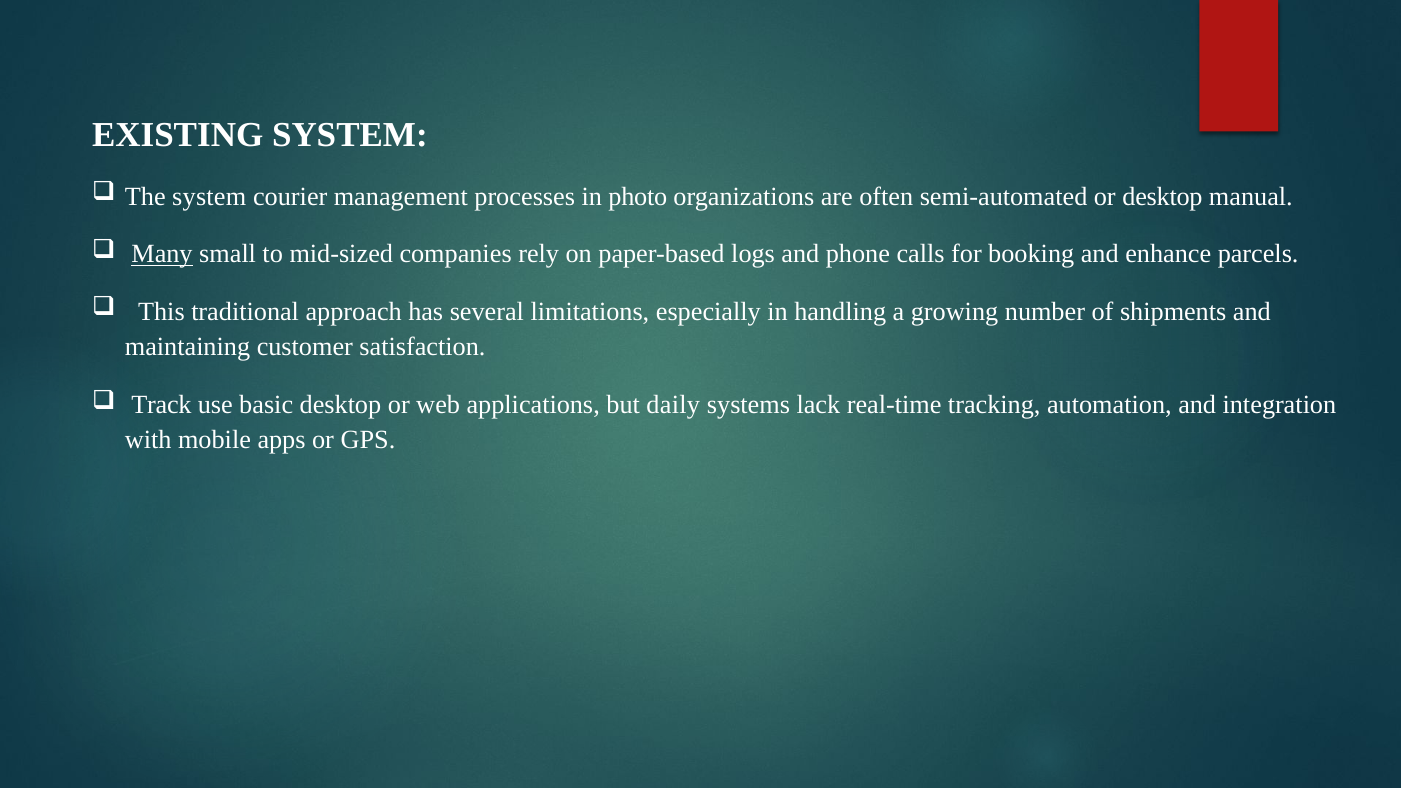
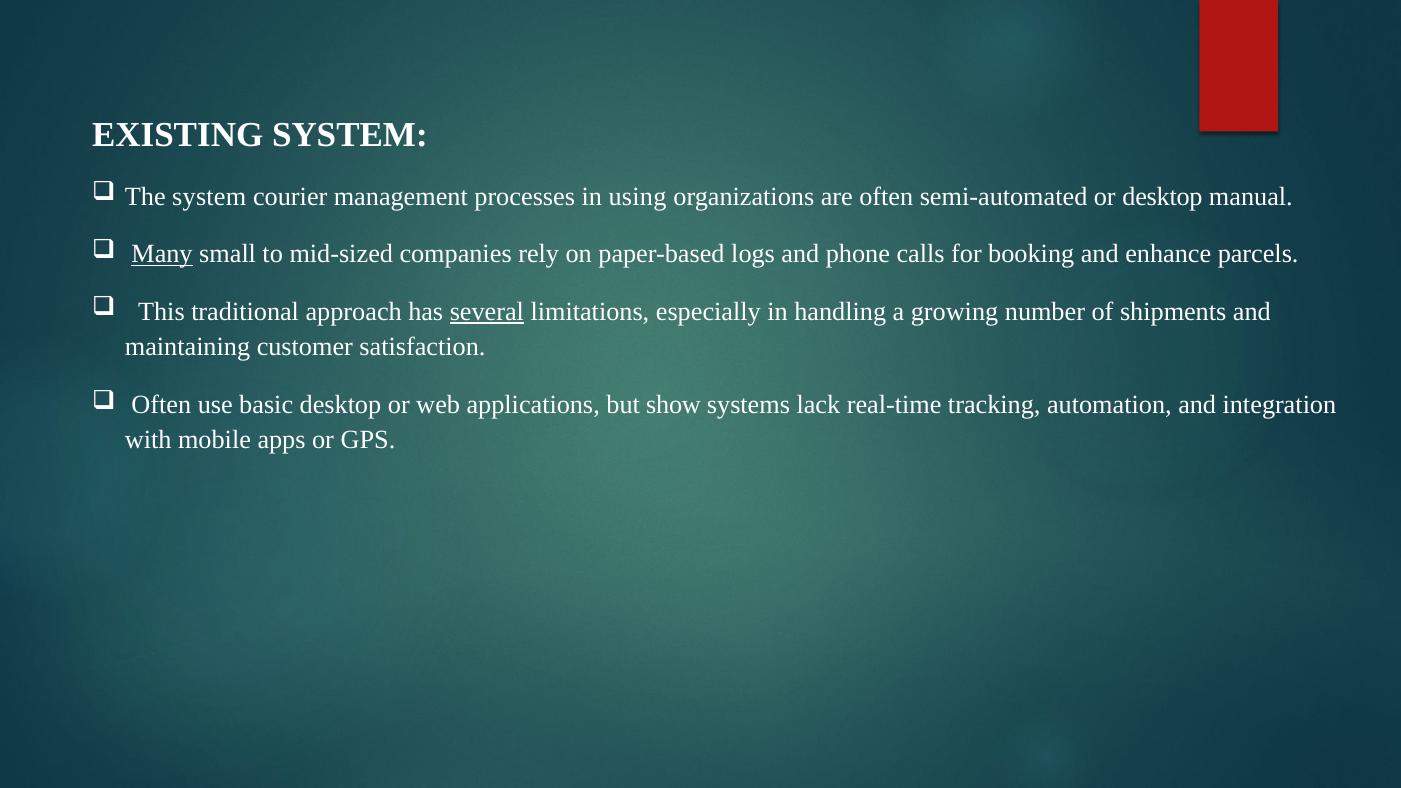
photo: photo -> using
several underline: none -> present
Track at (161, 405): Track -> Often
daily: daily -> show
